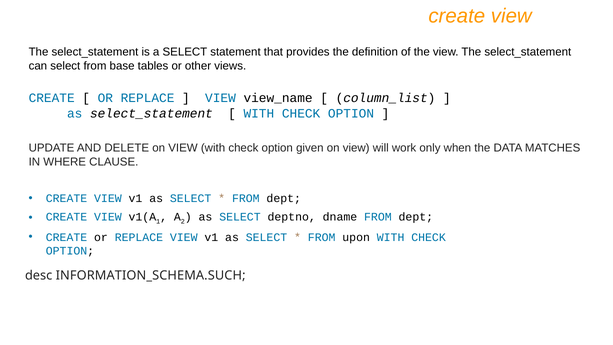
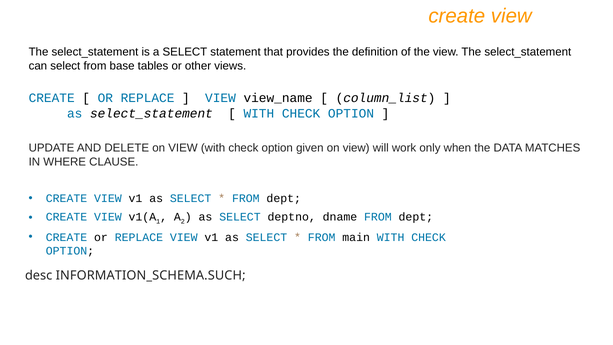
upon: upon -> main
